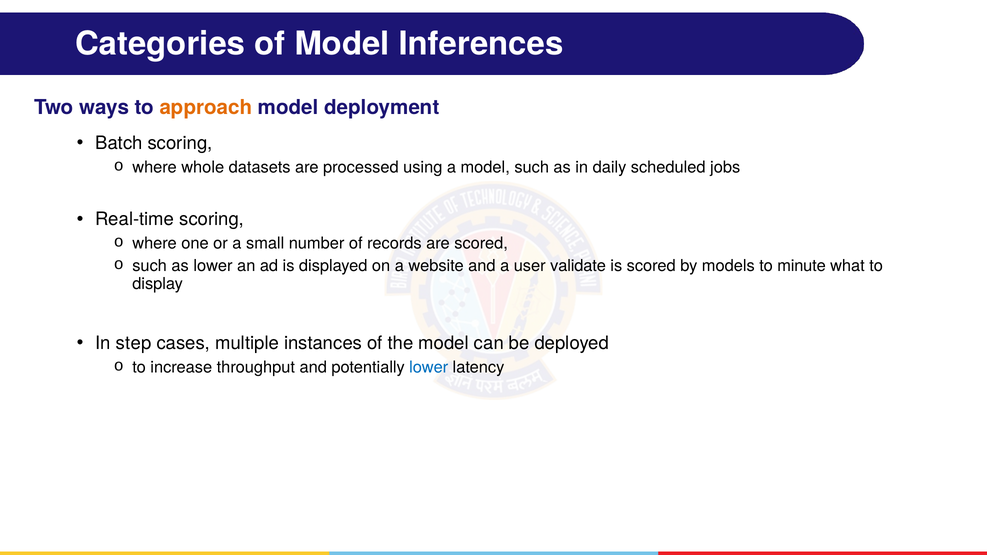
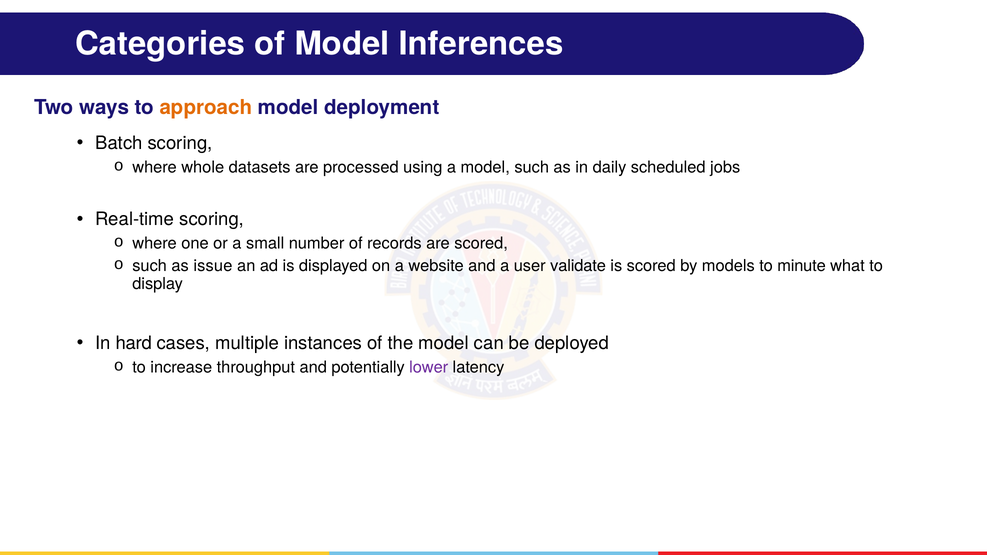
as lower: lower -> issue
step: step -> hard
lower at (429, 367) colour: blue -> purple
